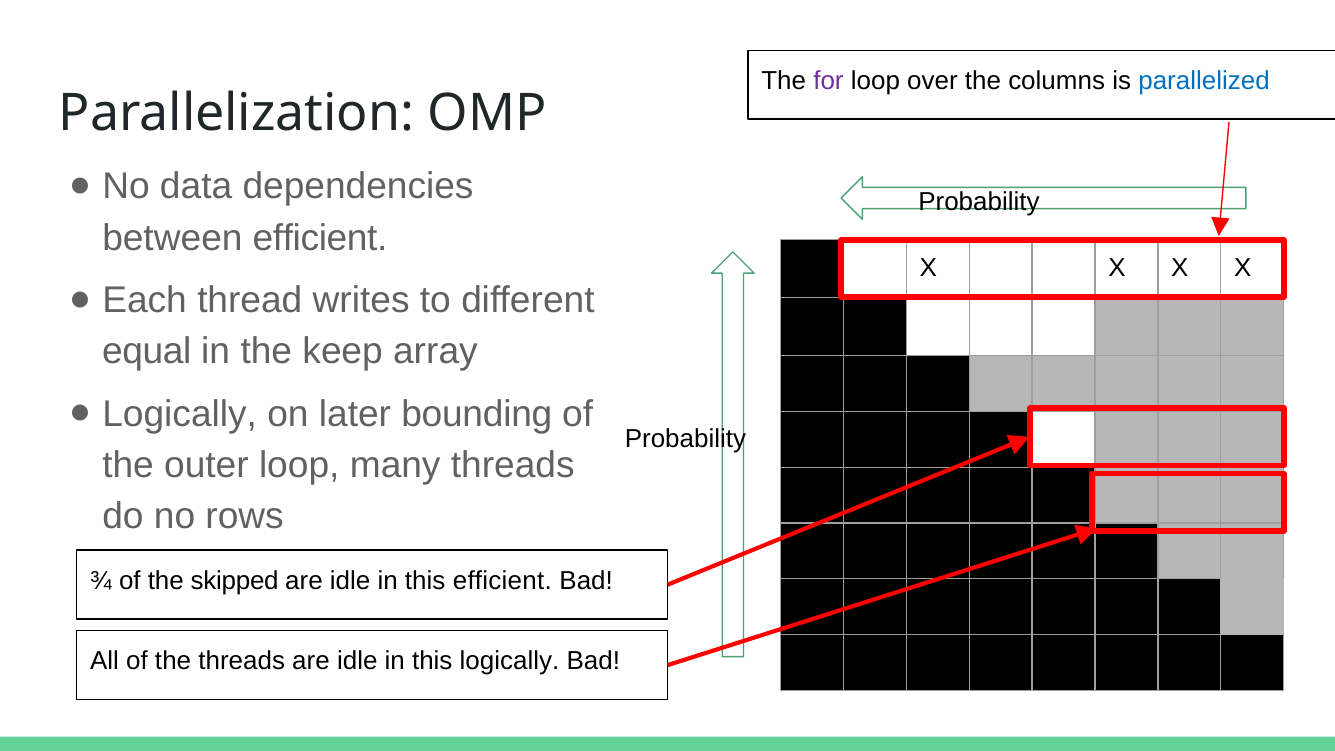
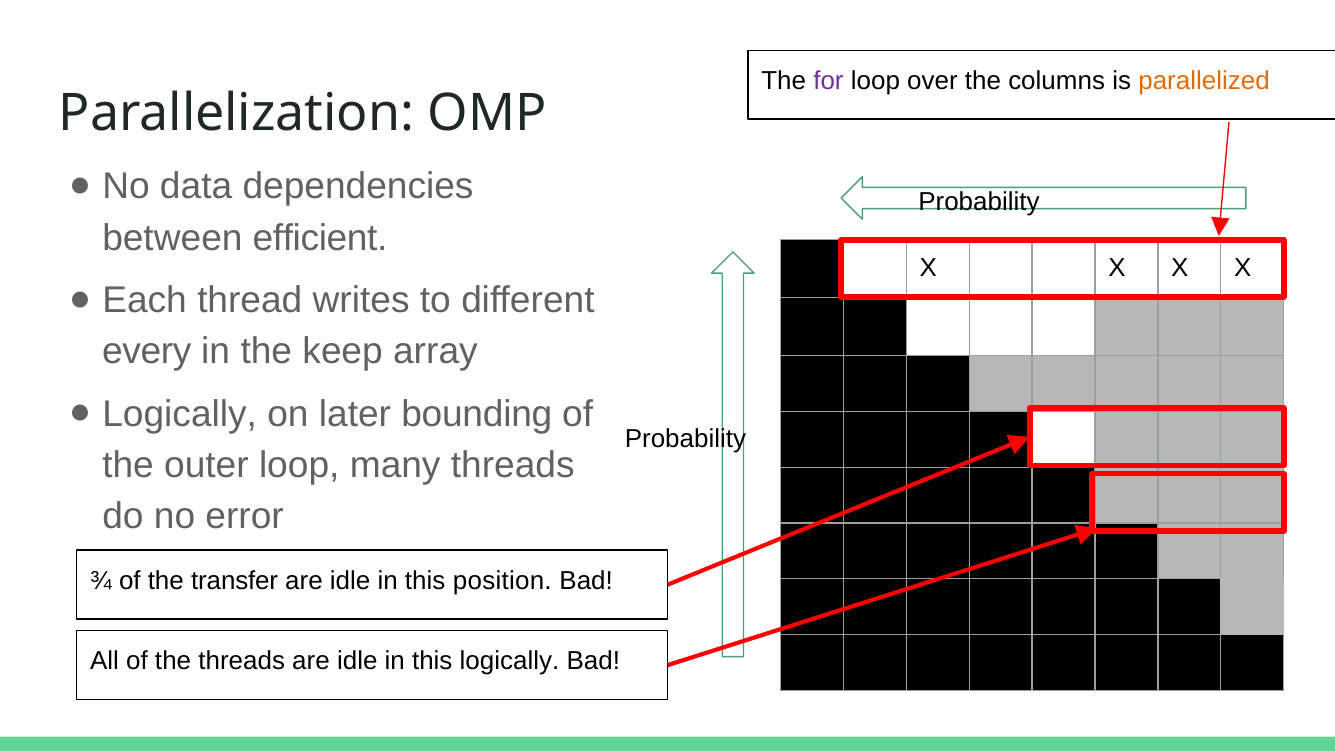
parallelized colour: blue -> orange
equal: equal -> every
rows: rows -> error
skipped: skipped -> transfer
this efficient: efficient -> position
